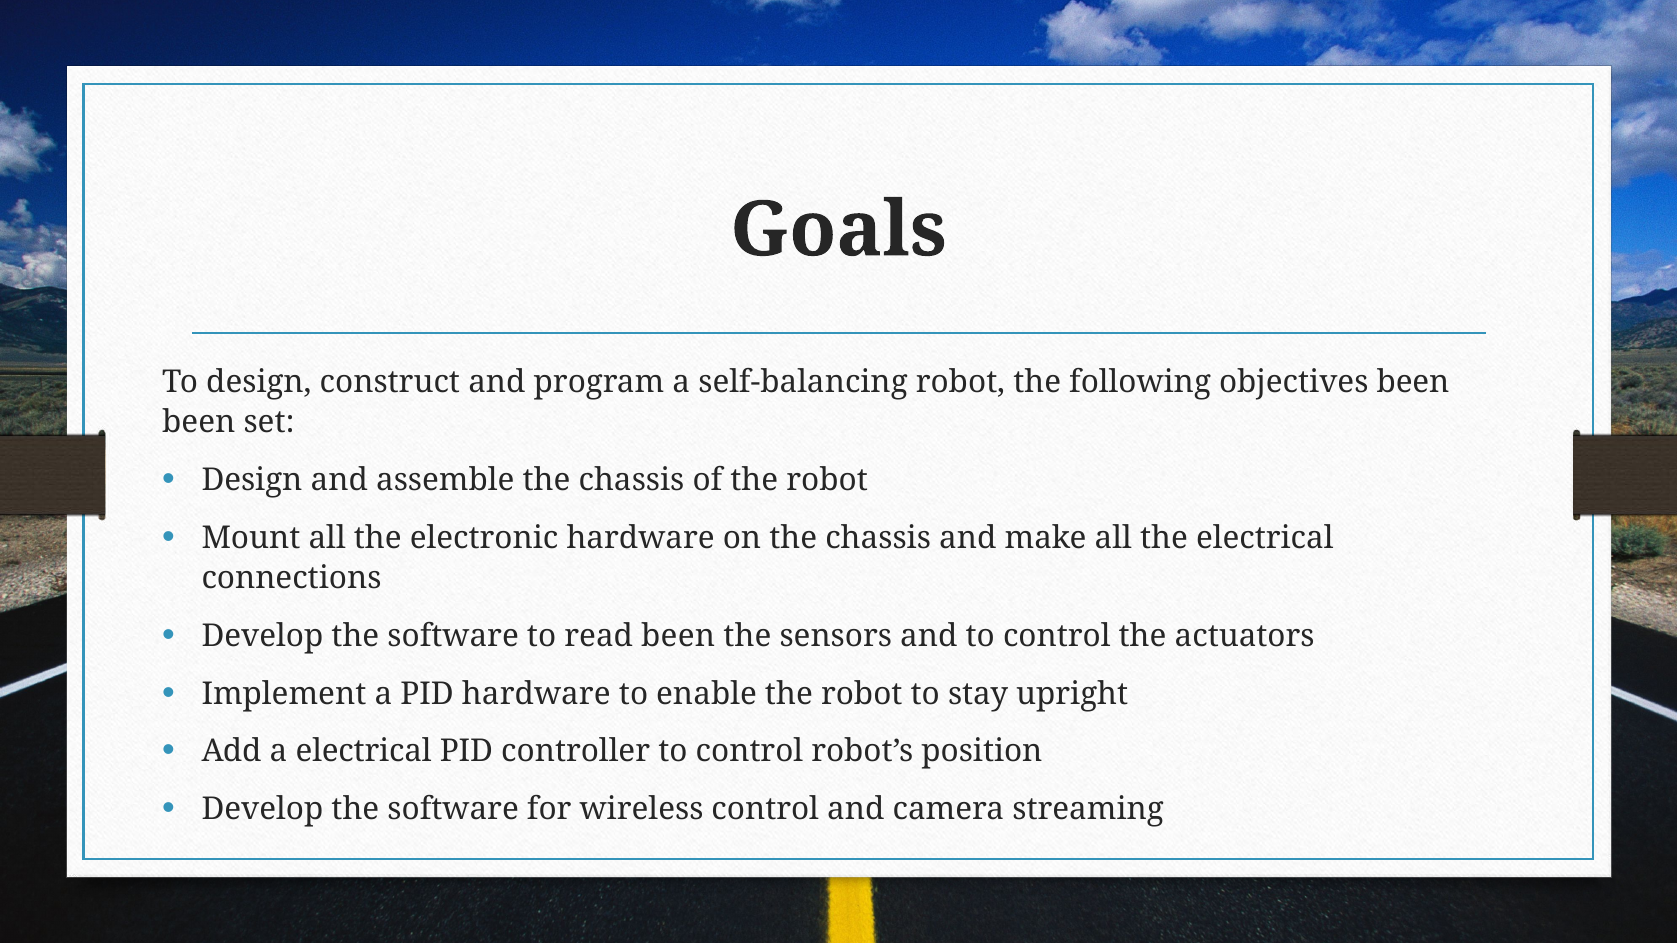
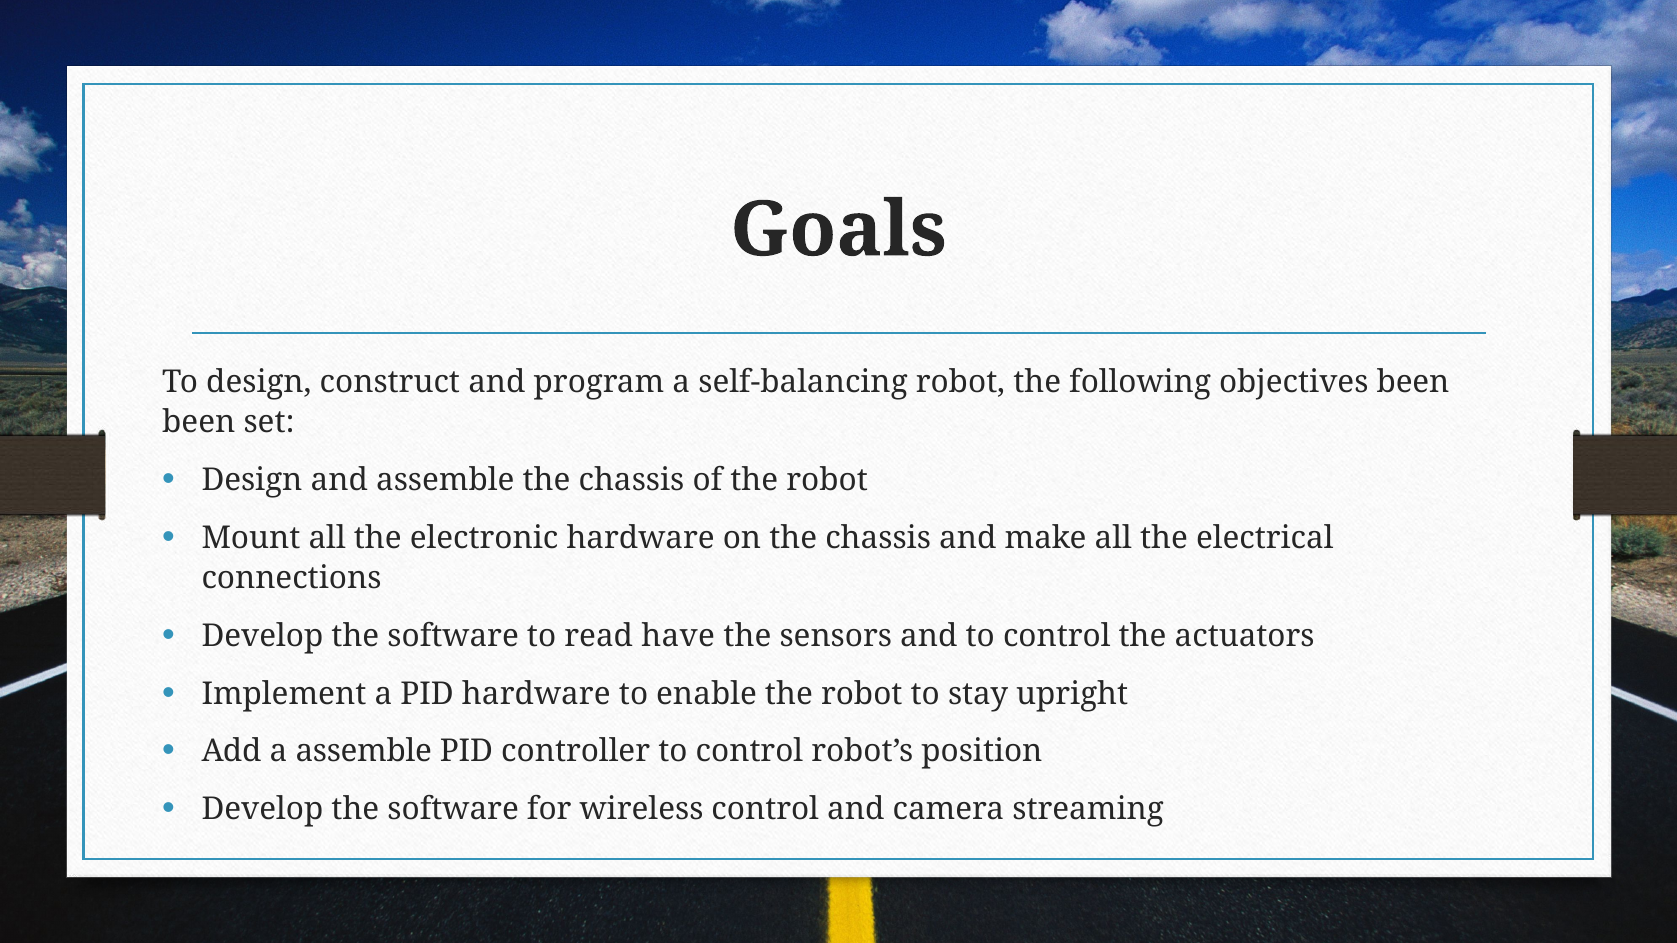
read been: been -> have
a electrical: electrical -> assemble
